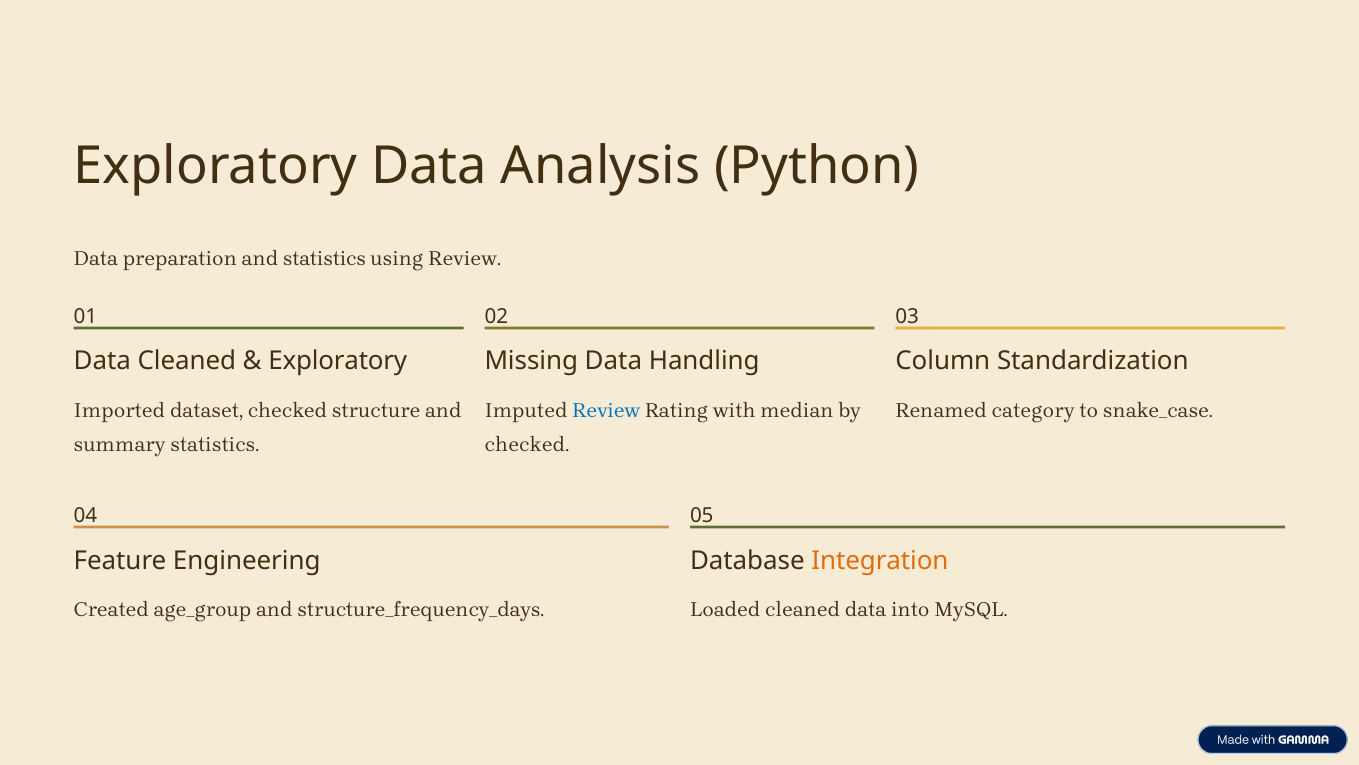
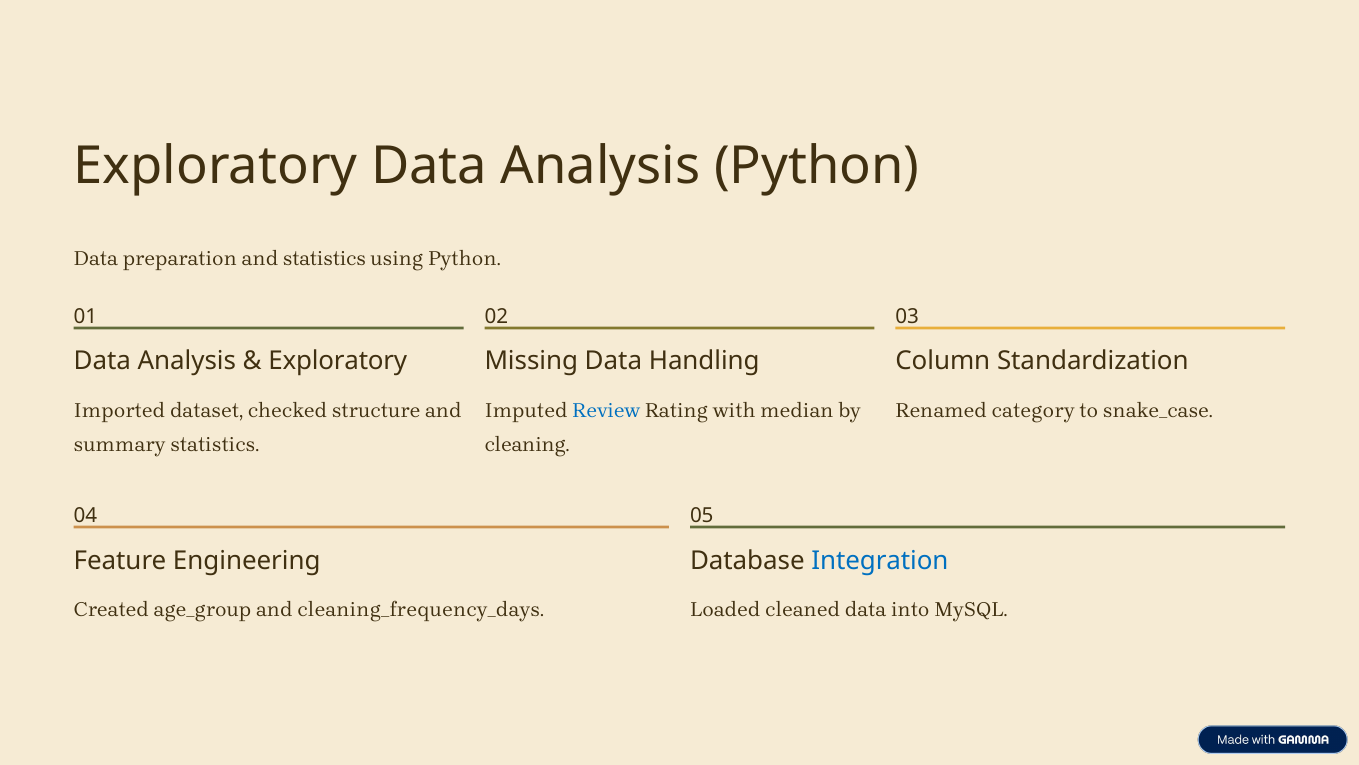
using Review: Review -> Python
Cleaned at (187, 361): Cleaned -> Analysis
checked at (527, 444): checked -> cleaning
Integration colour: orange -> blue
structure_frequency_days: structure_frequency_days -> cleaning_frequency_days
